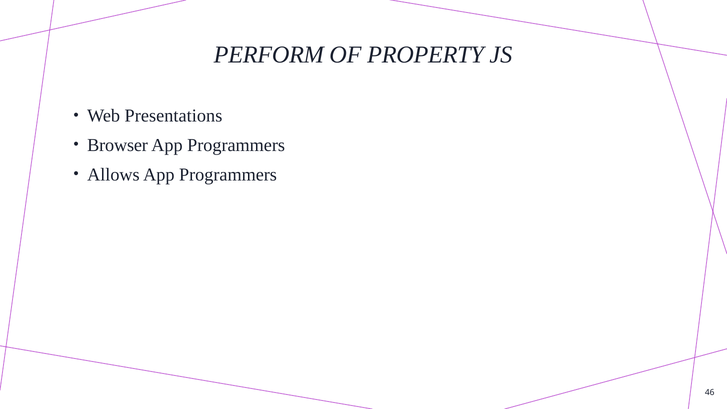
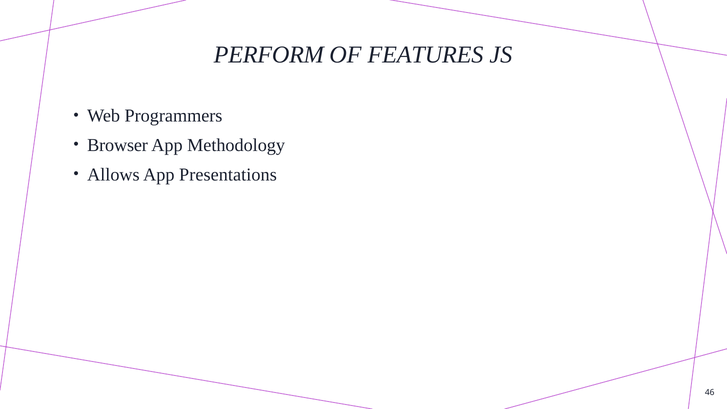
PROPERTY: PROPERTY -> FEATURES
Presentations: Presentations -> Programmers
Programmers at (236, 145): Programmers -> Methodology
Programmers at (228, 175): Programmers -> Presentations
